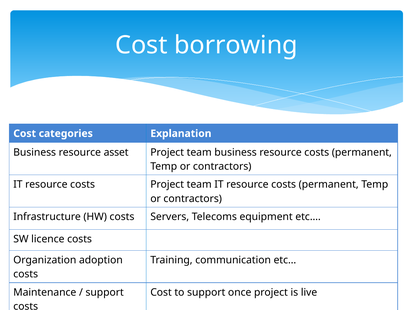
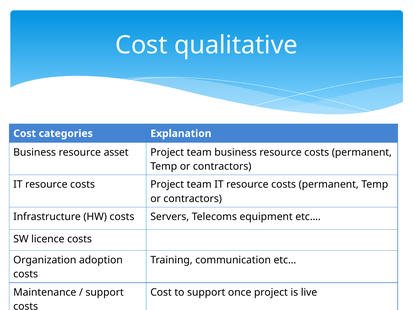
borrowing: borrowing -> qualitative
